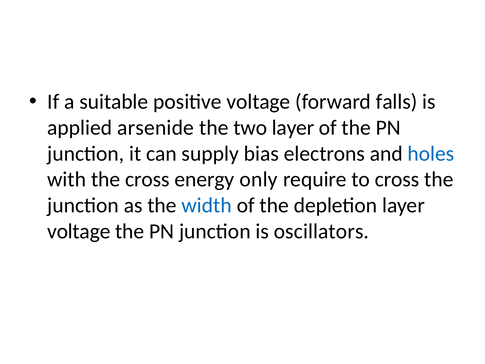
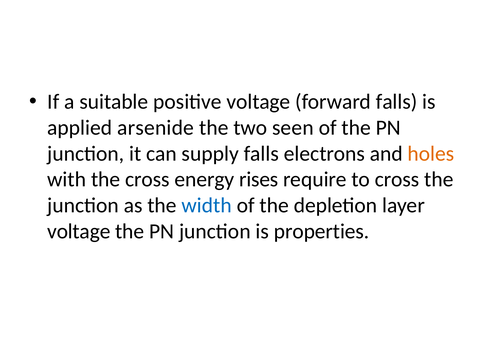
two layer: layer -> seen
supply bias: bias -> falls
holes colour: blue -> orange
only: only -> rises
oscillators: oscillators -> properties
